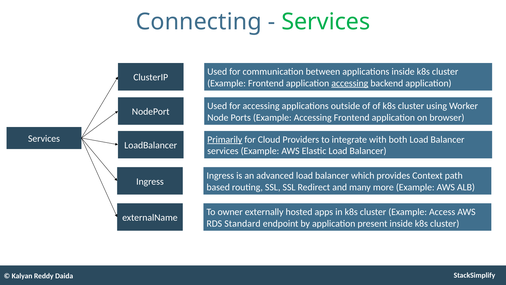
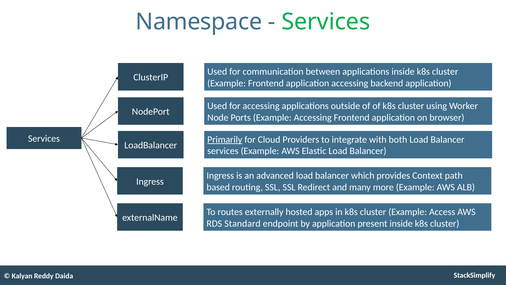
Connecting: Connecting -> Namespace
accessing at (350, 83) underline: present -> none
owner: owner -> routes
